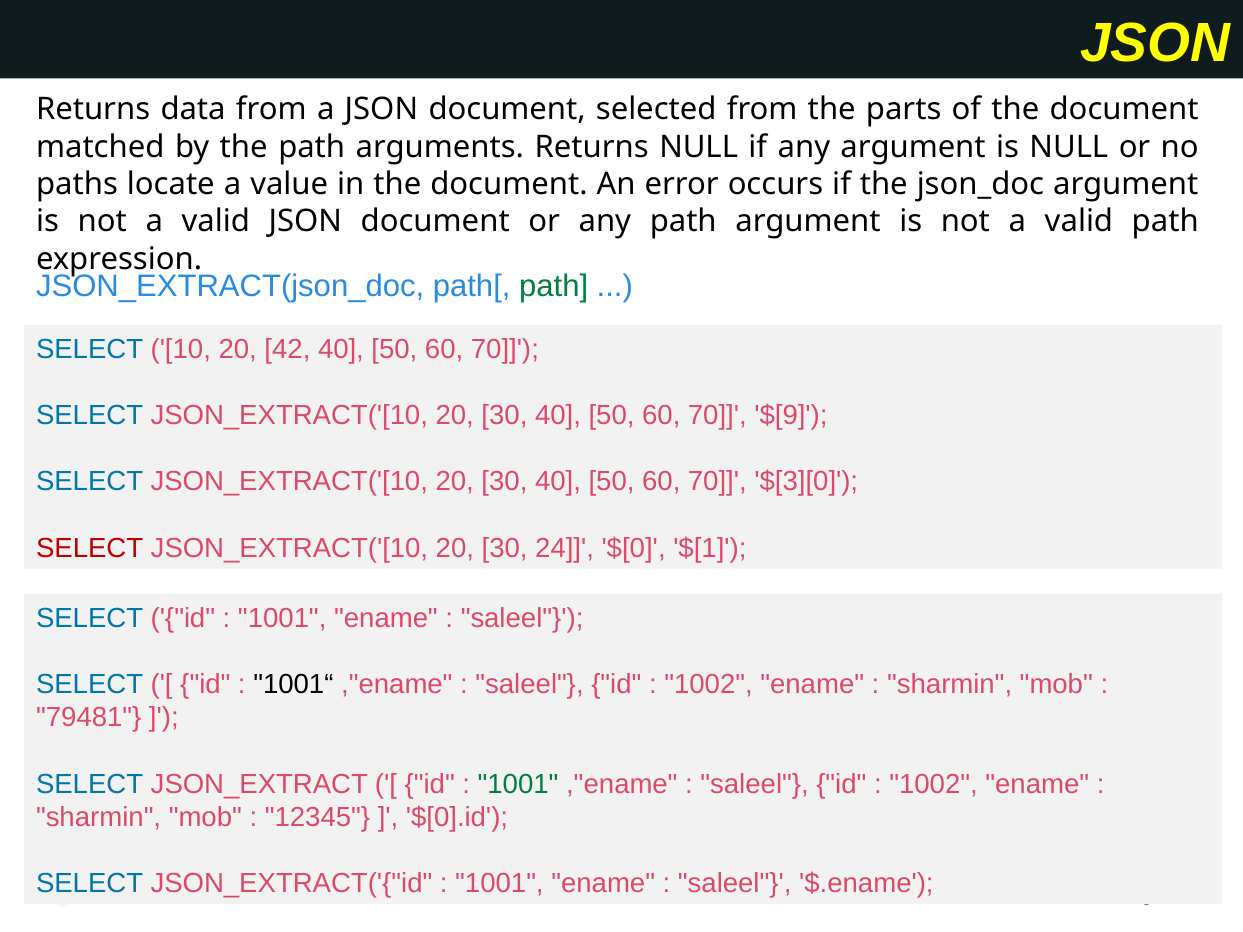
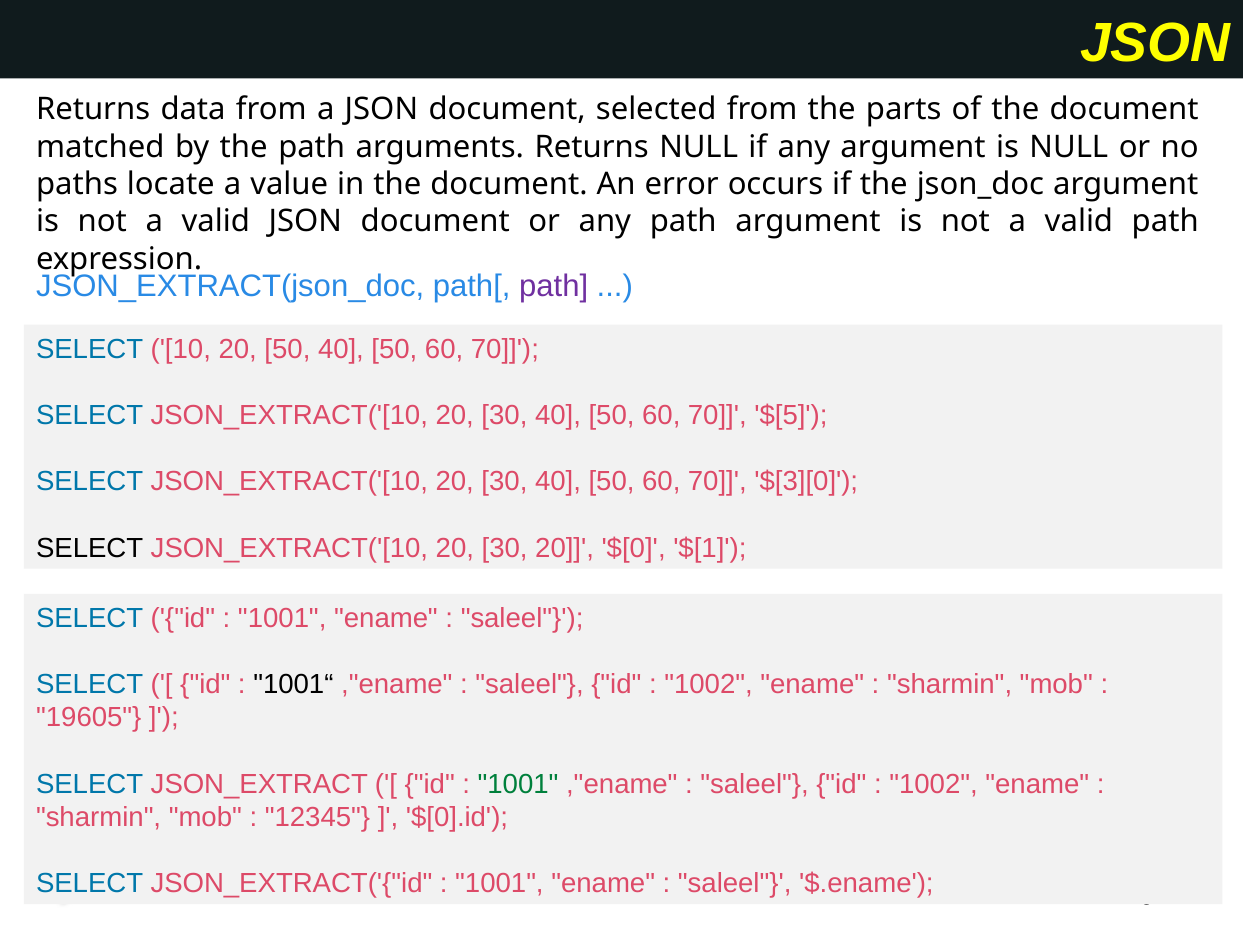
path at (554, 286) colour: green -> purple
20 42: 42 -> 50
$[9: $[9 -> $[5
SELECT at (90, 548) colour: red -> black
30 24: 24 -> 20
79481: 79481 -> 19605
